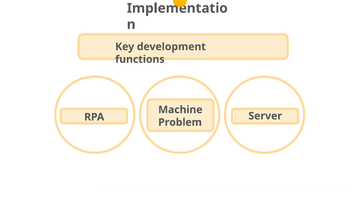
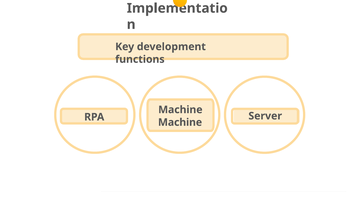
Problem at (180, 122): Problem -> Machine
